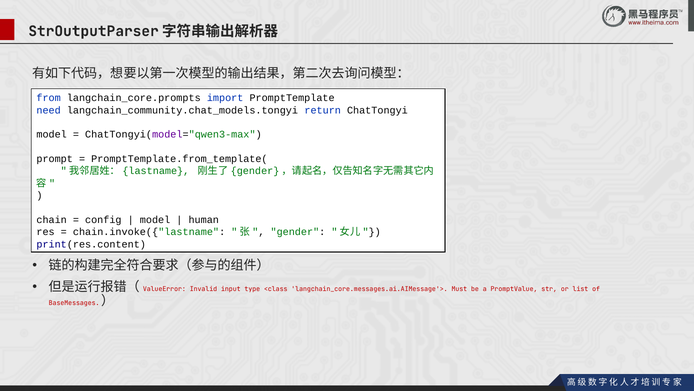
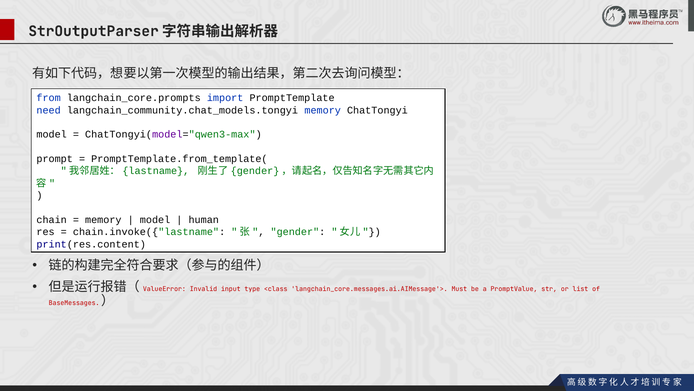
langchain_community.chat_models.tongyi return: return -> memory
config at (103, 219): config -> memory
